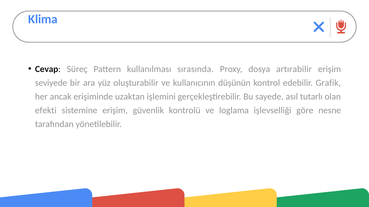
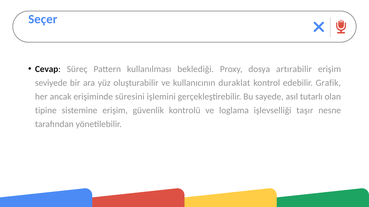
Klima: Klima -> Seçer
sırasında: sırasında -> beklediği
düşünün: düşünün -> duraklat
uzaktan: uzaktan -> süresini
efekti: efekti -> tipine
göre: göre -> taşır
